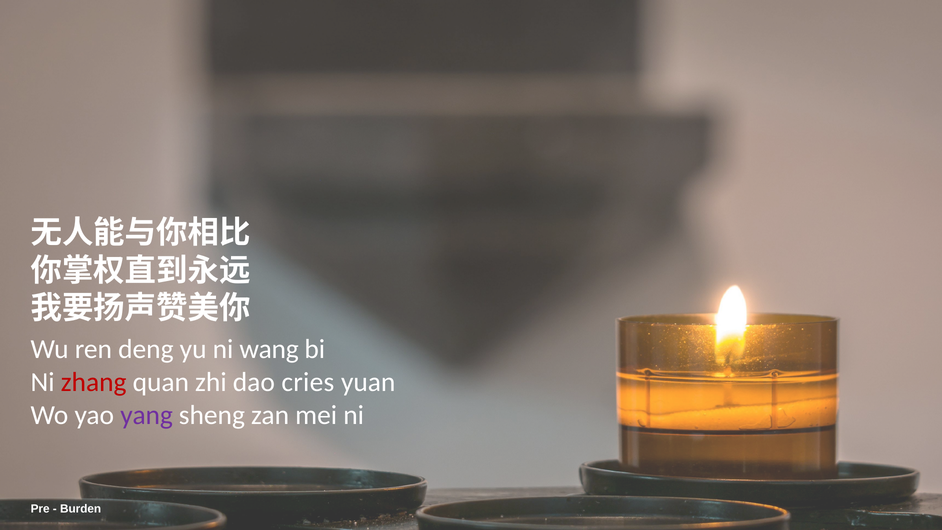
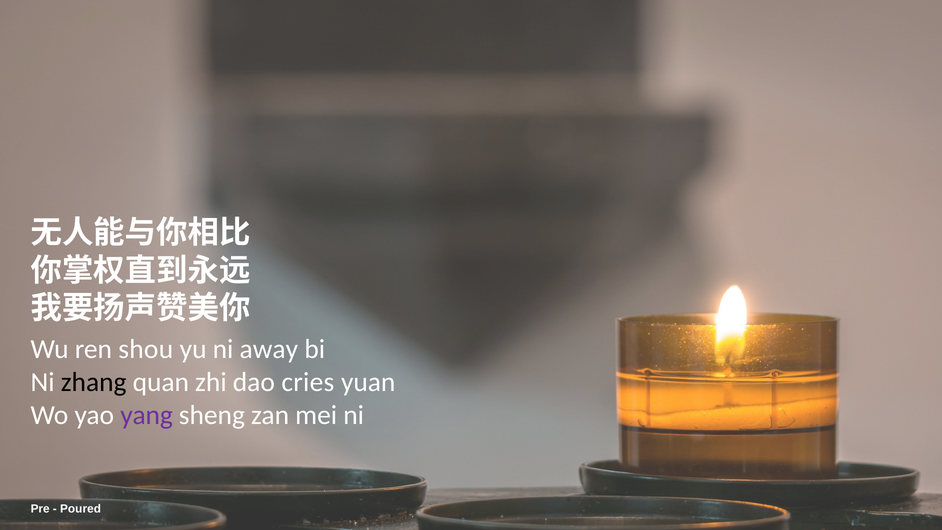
deng: deng -> shou
wang: wang -> away
zhang colour: red -> black
Burden: Burden -> Poured
